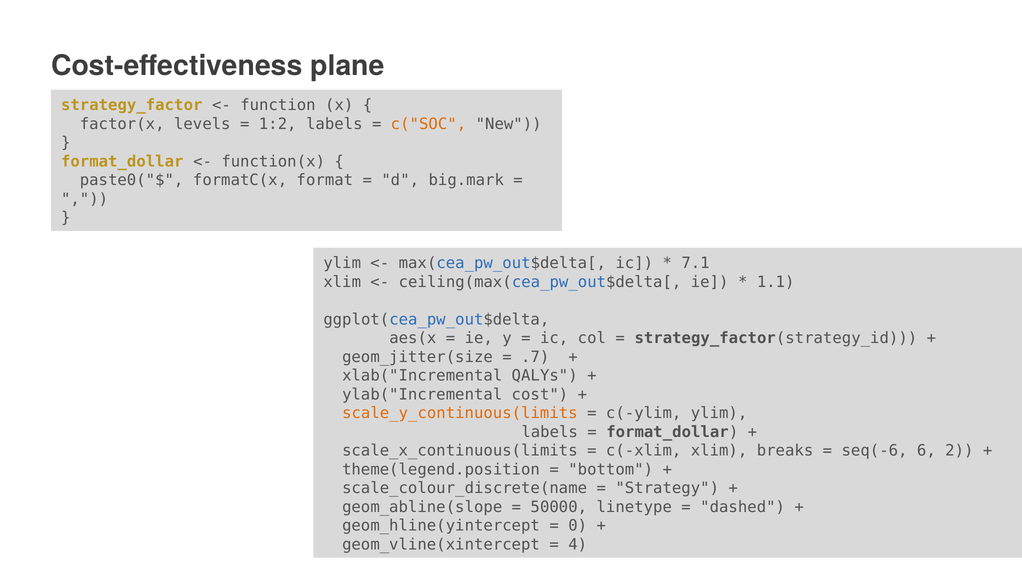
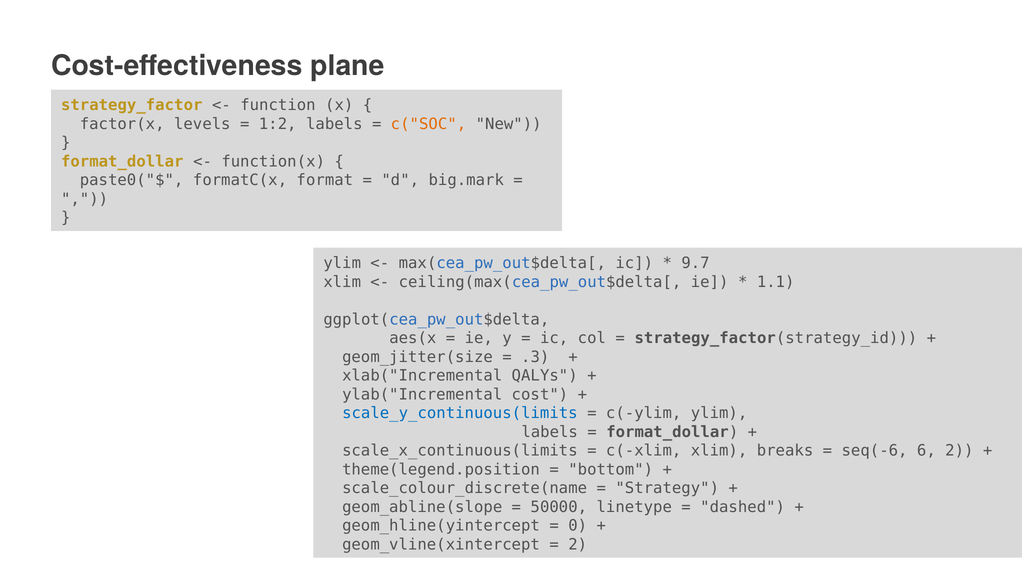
7.1: 7.1 -> 9.7
.7: .7 -> .3
scale_y_continuous(limits colour: orange -> blue
4 at (578, 544): 4 -> 2
